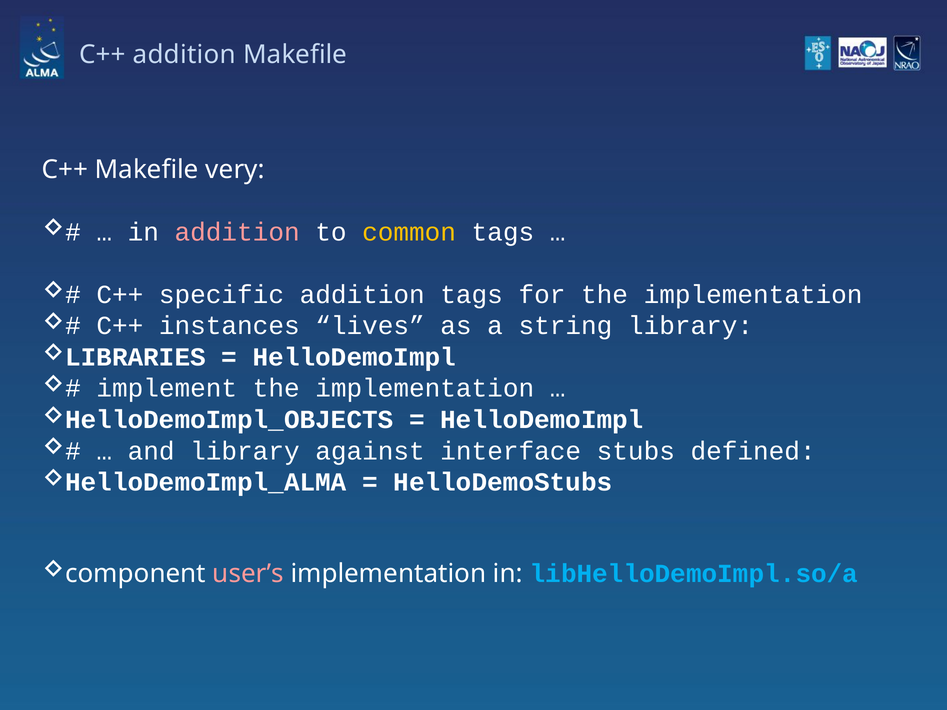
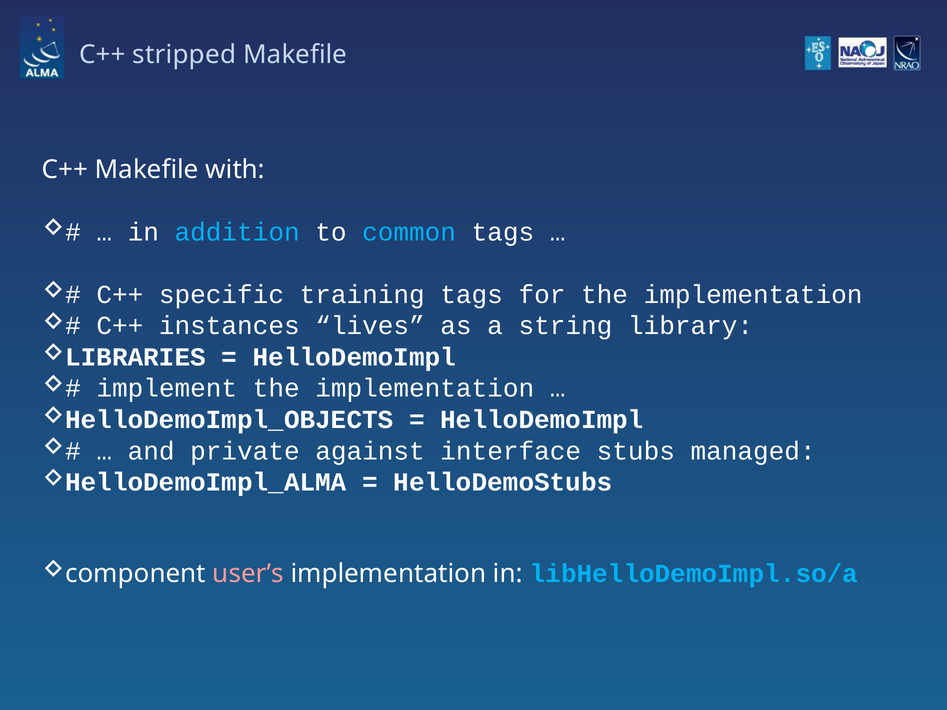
C++ addition: addition -> stripped
very: very -> with
addition at (237, 232) colour: pink -> light blue
common colour: yellow -> light blue
specific addition: addition -> training
and library: library -> private
defined: defined -> managed
